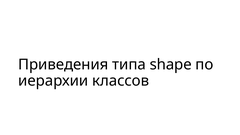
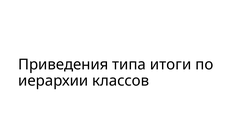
shape: shape -> итоги
